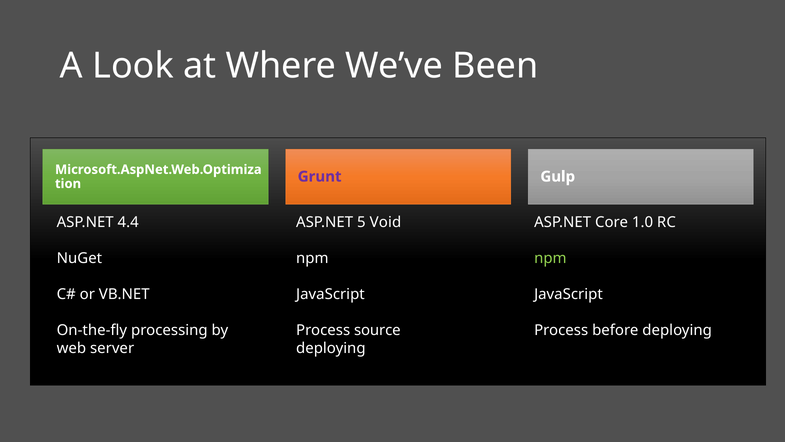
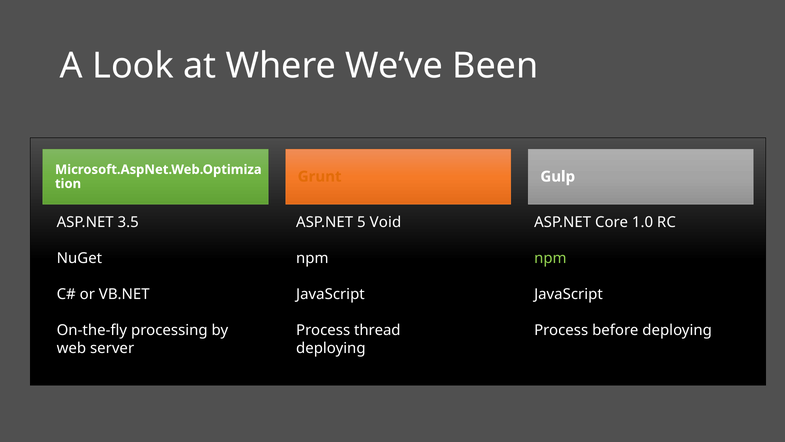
Grunt colour: purple -> orange
4.4: 4.4 -> 3.5
source: source -> thread
